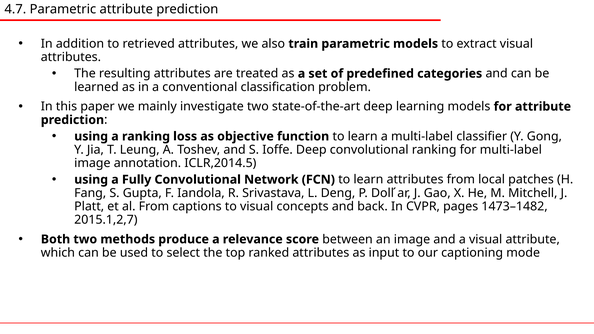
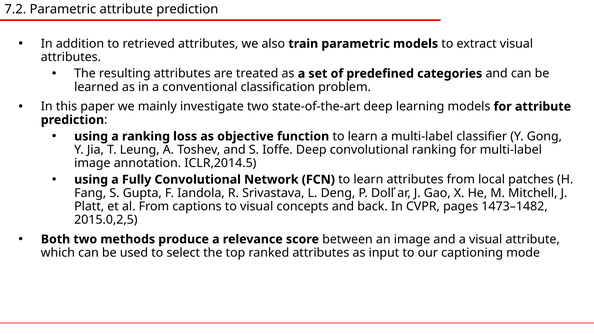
4.7: 4.7 -> 7.2
2015.1,2,7: 2015.1,2,7 -> 2015.0,2,5
